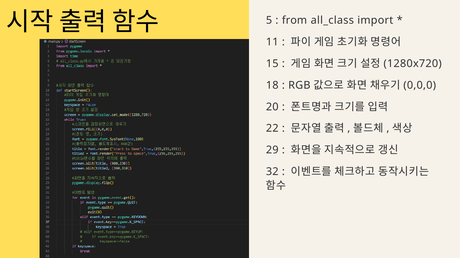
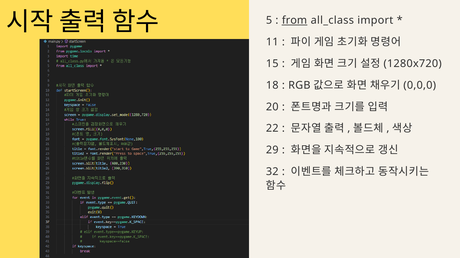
from underline: none -> present
